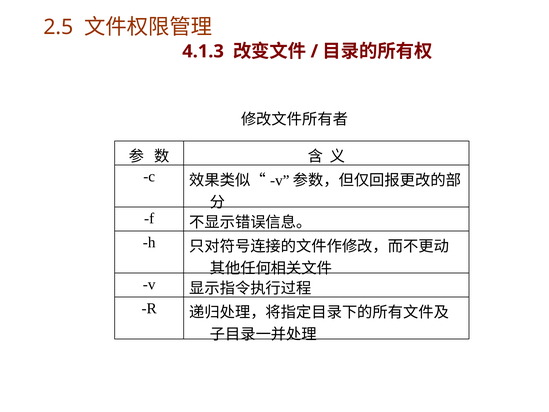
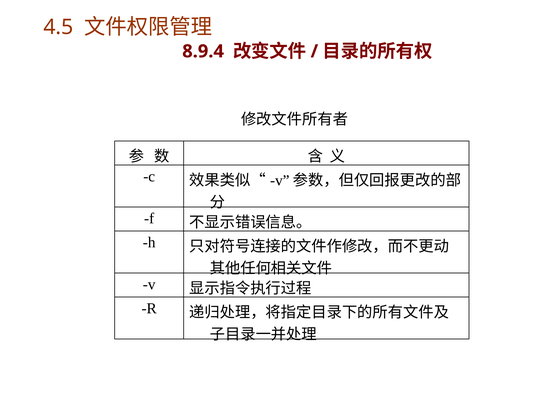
2.5: 2.5 -> 4.5
4.1.3: 4.1.3 -> 8.9.4
